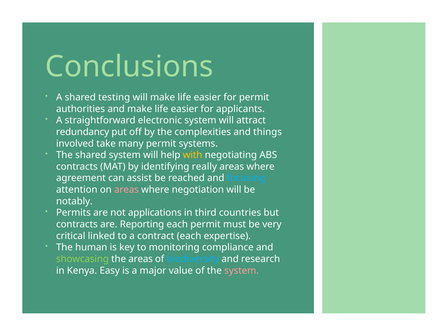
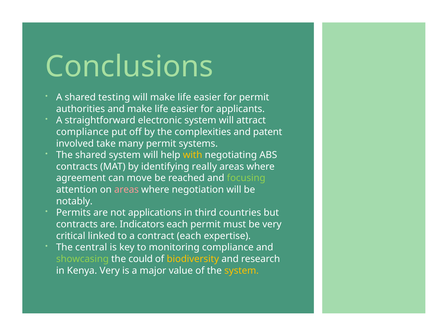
redundancy at (83, 132): redundancy -> compliance
things: things -> patent
assist: assist -> move
focusing colour: light blue -> light green
Reporting: Reporting -> Indicators
human: human -> central
the areas: areas -> could
biodiversity colour: light blue -> yellow
Kenya Easy: Easy -> Very
system at (242, 271) colour: pink -> yellow
